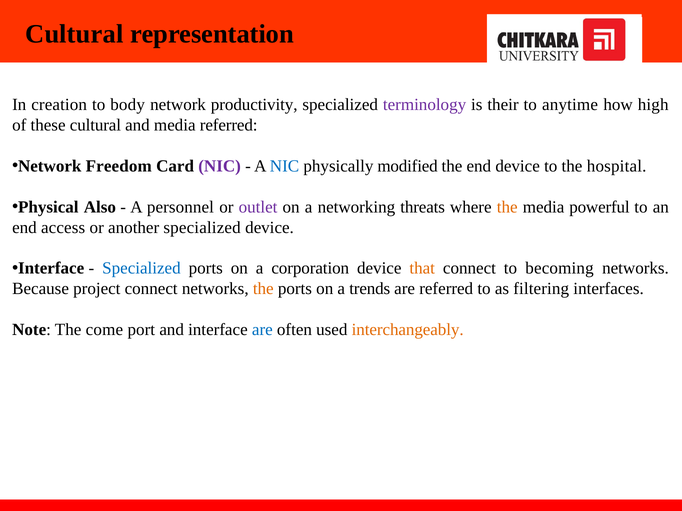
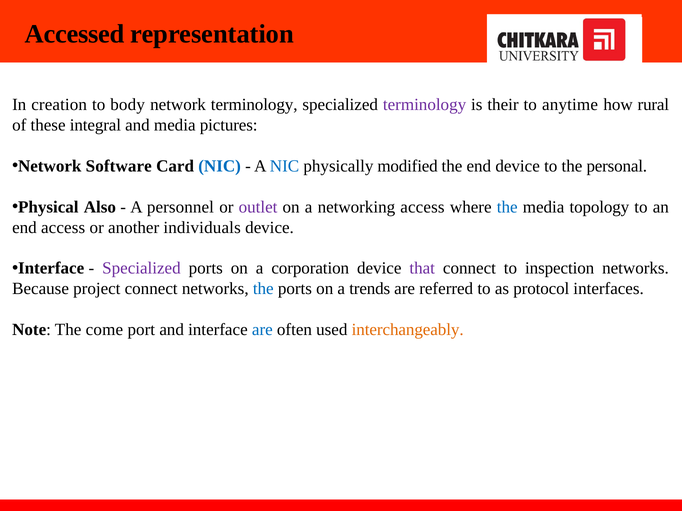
Cultural at (74, 34): Cultural -> Accessed
network productivity: productivity -> terminology
high: high -> rural
these cultural: cultural -> integral
media referred: referred -> pictures
Freedom: Freedom -> Software
NIC at (220, 166) colour: purple -> blue
hospital: hospital -> personal
networking threats: threats -> access
the at (507, 207) colour: orange -> blue
powerful: powerful -> topology
another specialized: specialized -> individuals
Specialized at (141, 269) colour: blue -> purple
that colour: orange -> purple
becoming: becoming -> inspection
the at (263, 289) colour: orange -> blue
filtering: filtering -> protocol
